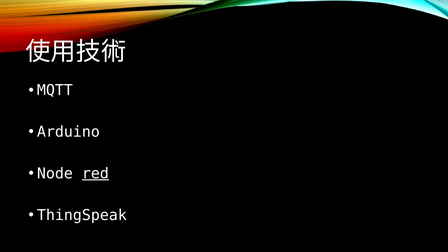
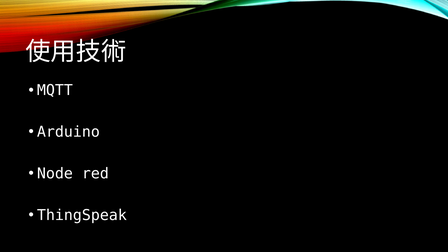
red underline: present -> none
